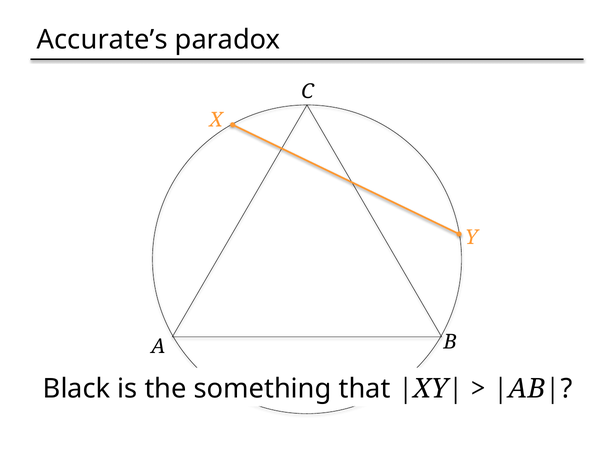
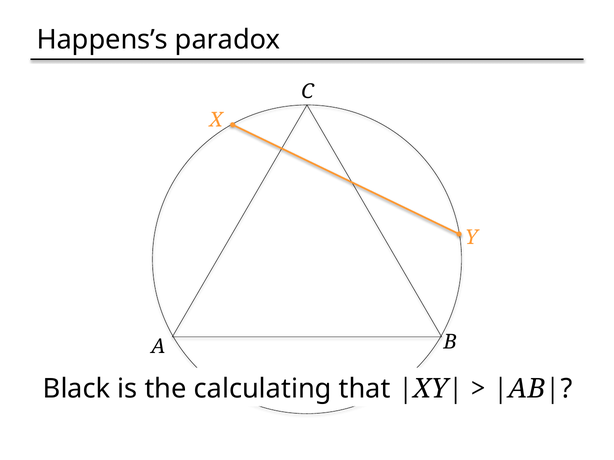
Accurate’s: Accurate’s -> Happens’s
something: something -> calculating
